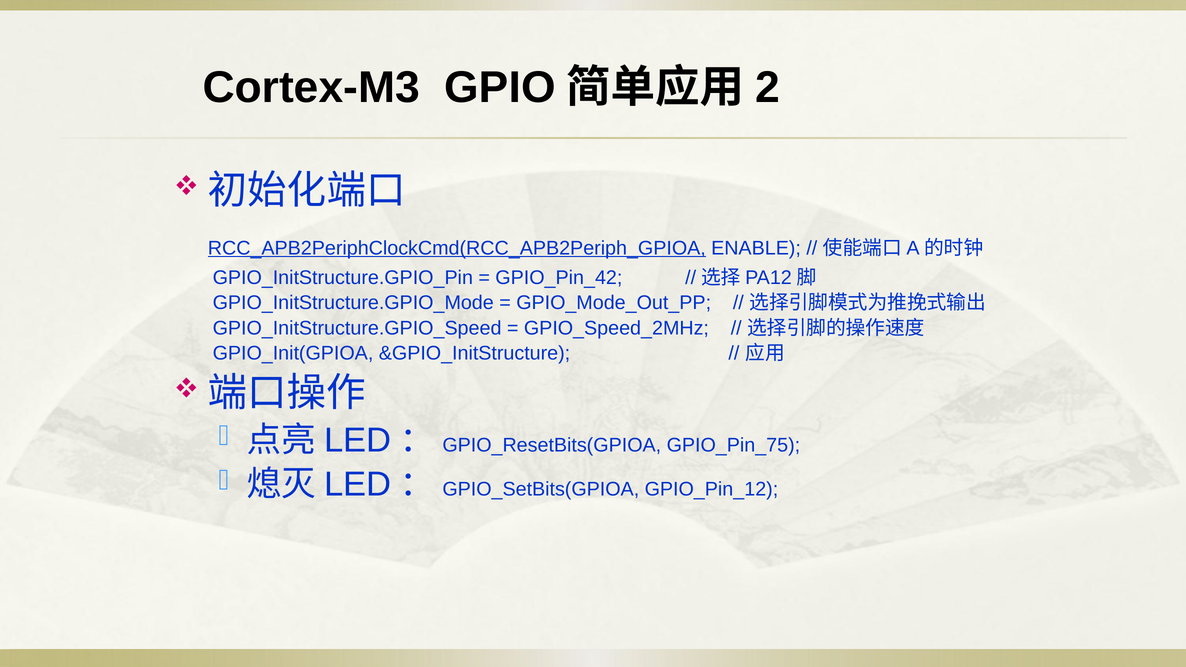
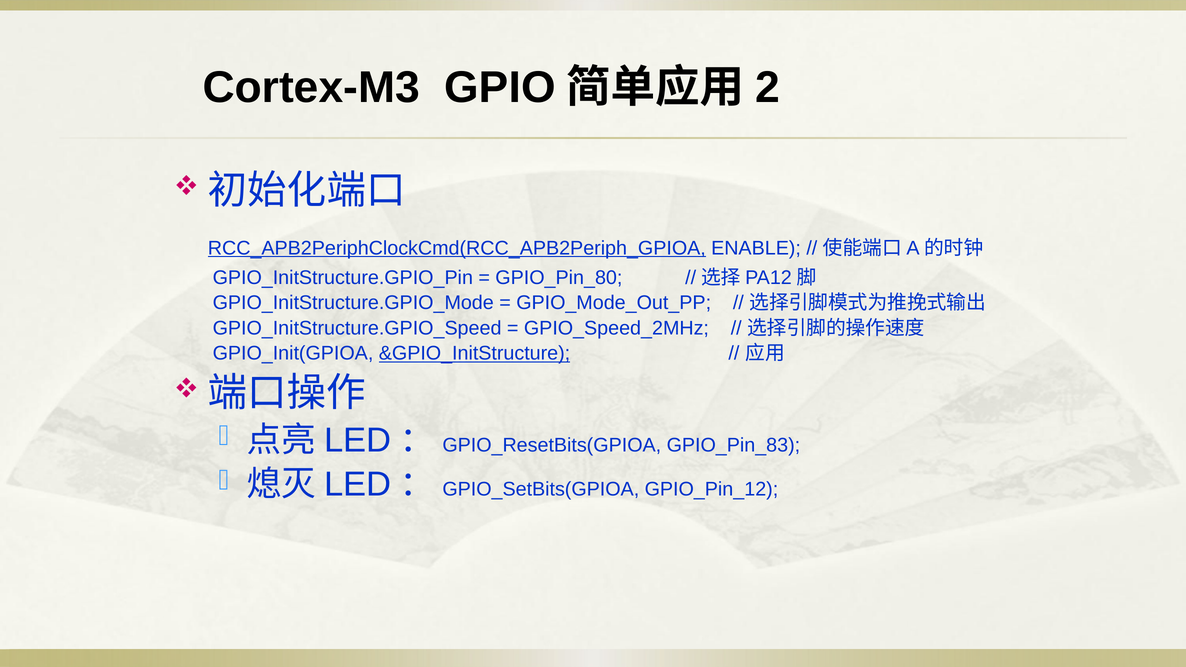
GPIO_Pin_42: GPIO_Pin_42 -> GPIO_Pin_80
&GPIO_InitStructure underline: none -> present
GPIO_Pin_75: GPIO_Pin_75 -> GPIO_Pin_83
